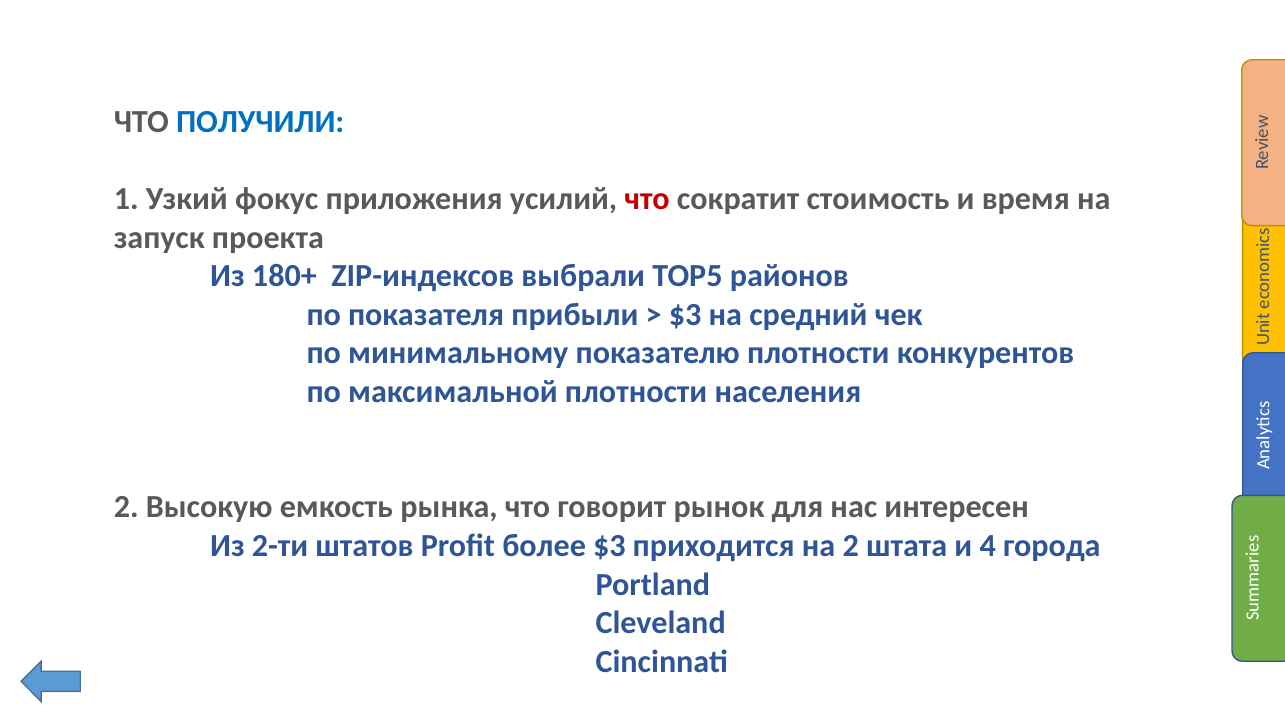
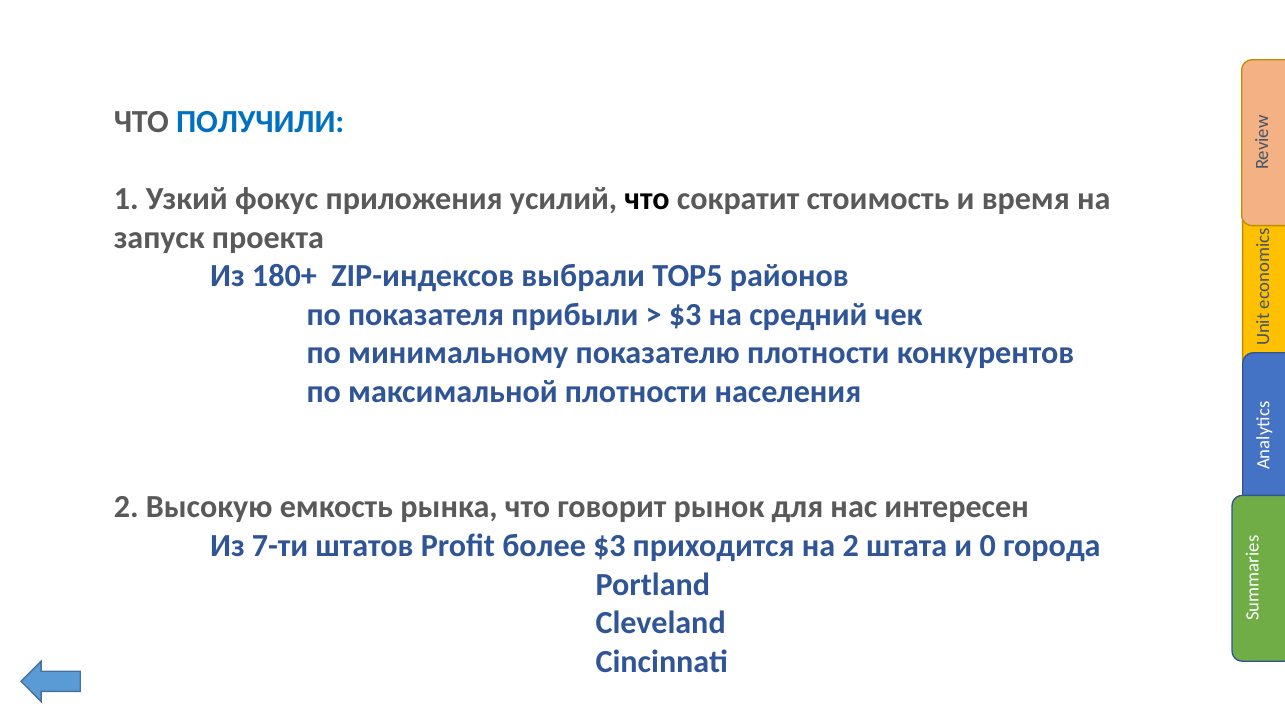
что at (647, 199) colour: red -> black
2-ти: 2-ти -> 7-ти
4: 4 -> 0
